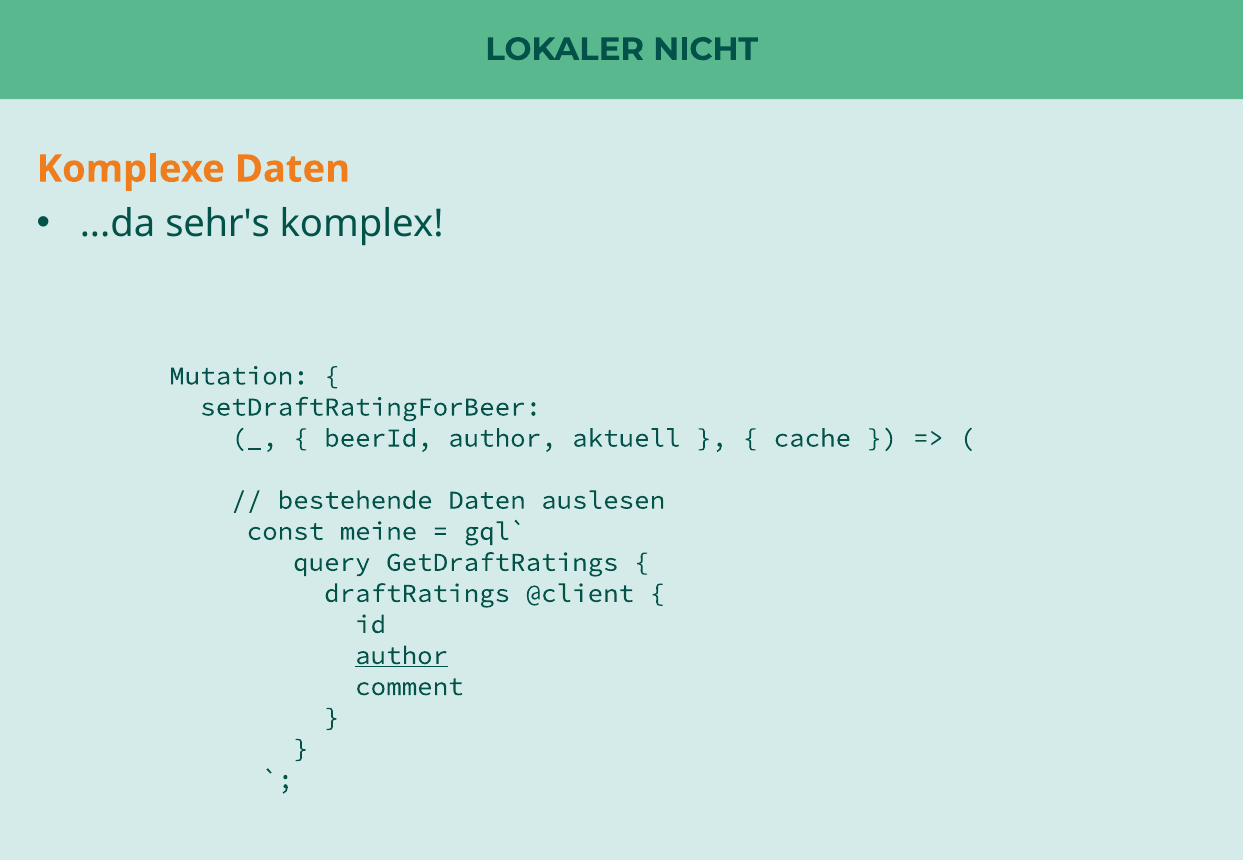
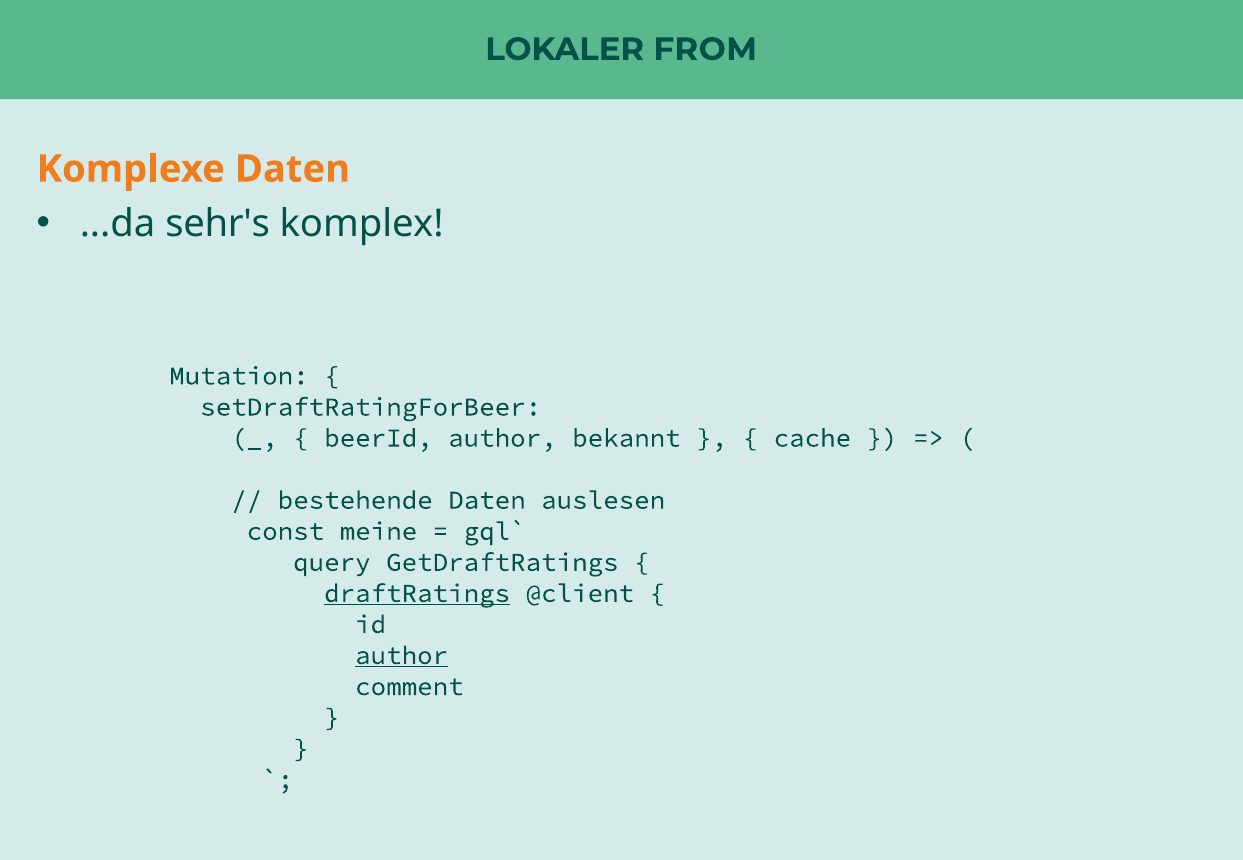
NICHT: NICHT -> FROM
aktuell: aktuell -> bekannt
draftRatings at (417, 594) underline: none -> present
